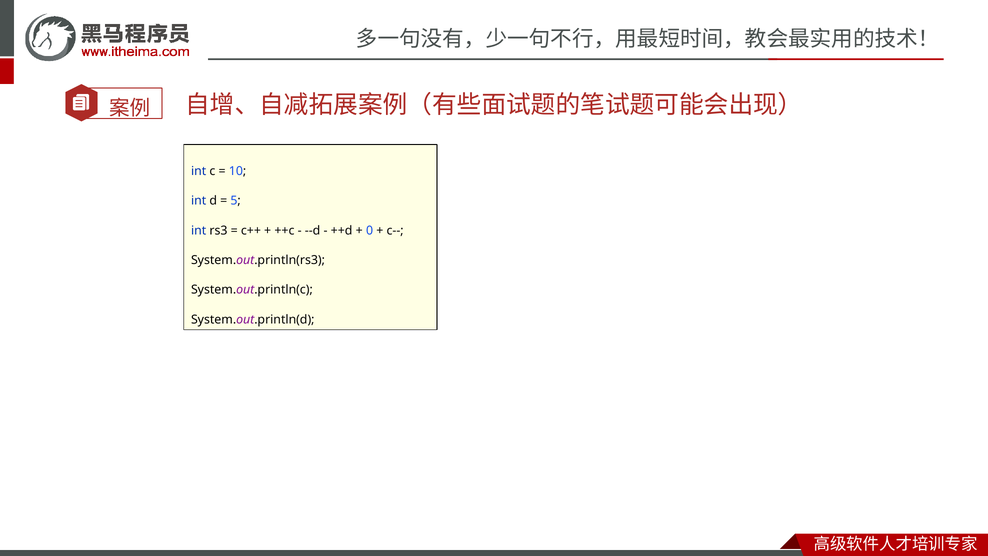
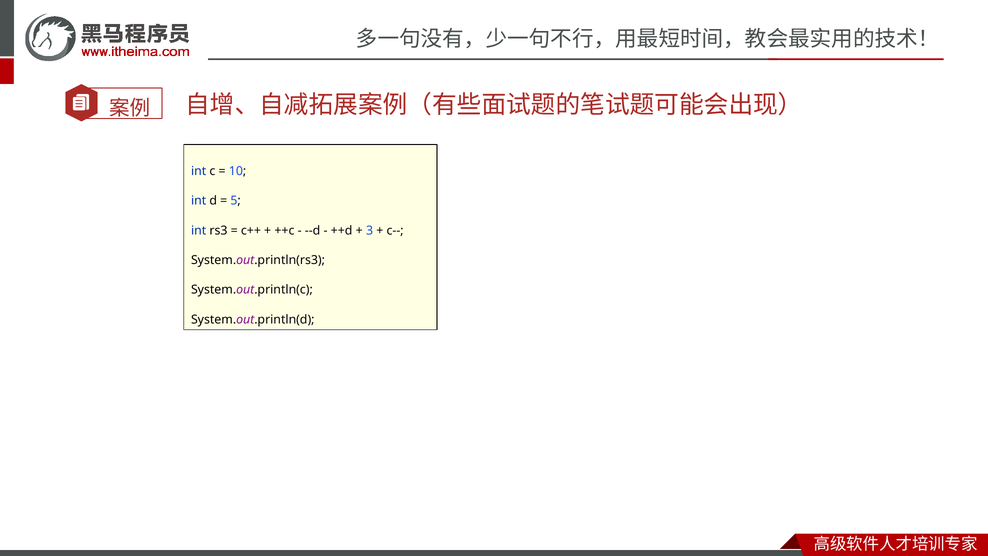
0: 0 -> 3
